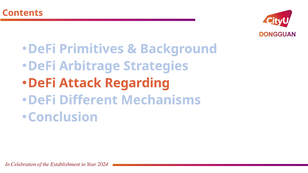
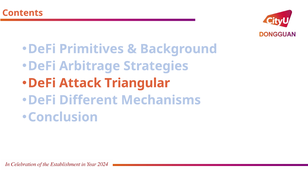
Regarding: Regarding -> Triangular
